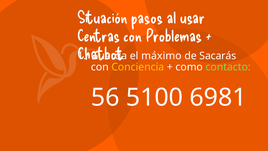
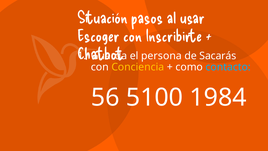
Centras: Centras -> Escoger
Problemas: Problemas -> Inscribirte
máximo: máximo -> persona
contacto colour: light green -> light blue
6981: 6981 -> 1984
